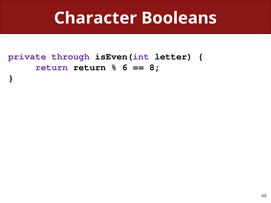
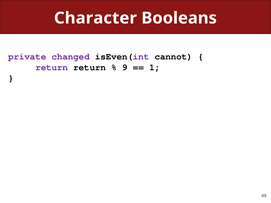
through: through -> changed
letter: letter -> cannot
6: 6 -> 9
8: 8 -> 1
